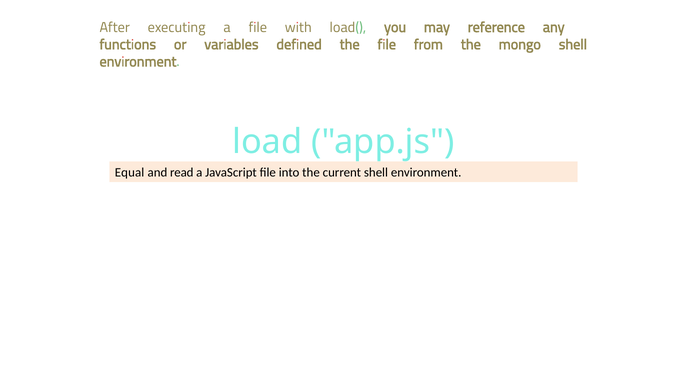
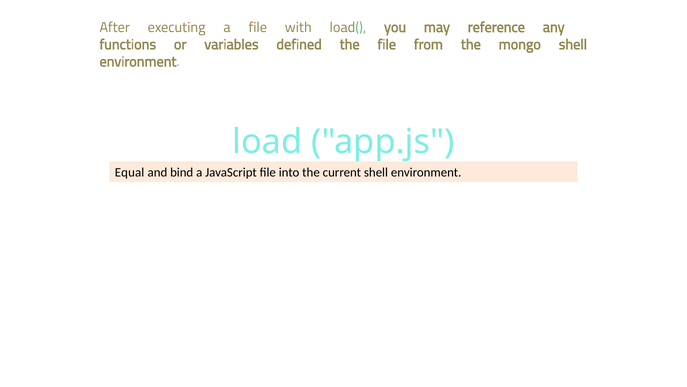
read: read -> bind
